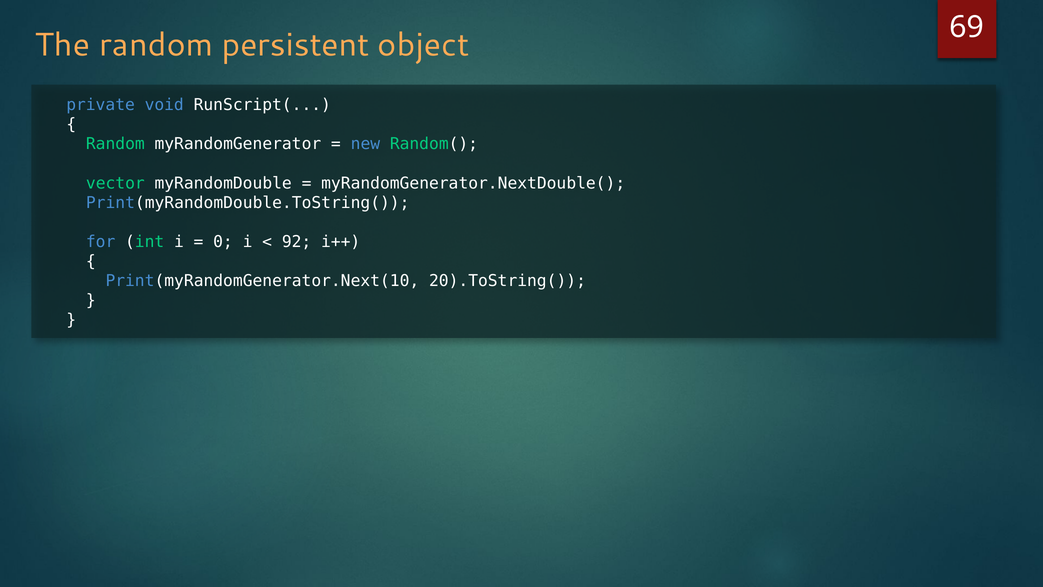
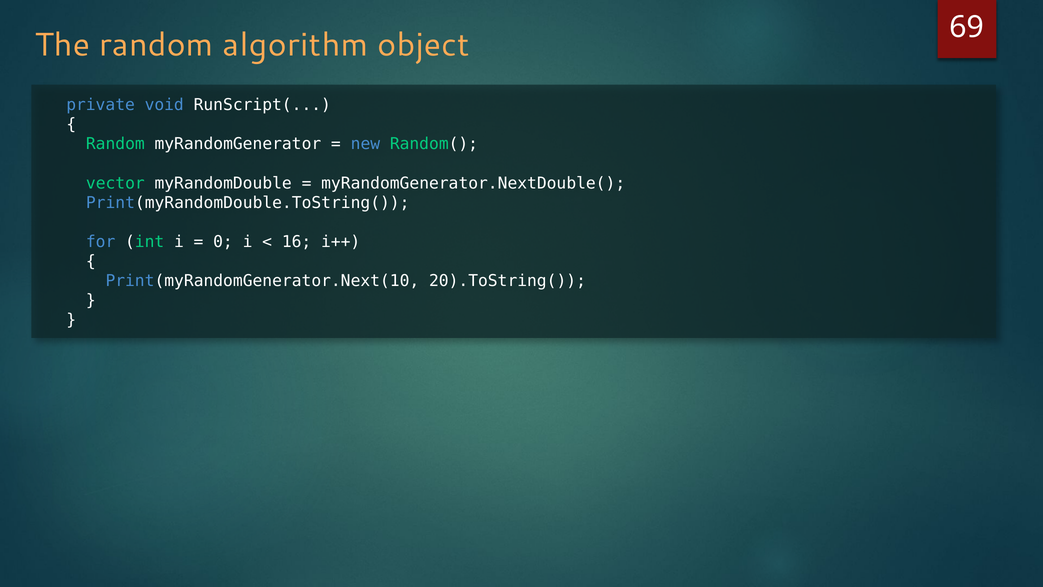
persistent: persistent -> algorithm
92: 92 -> 16
